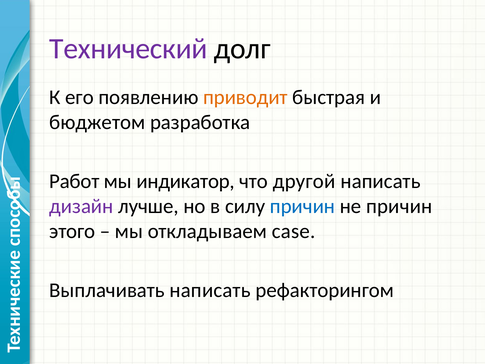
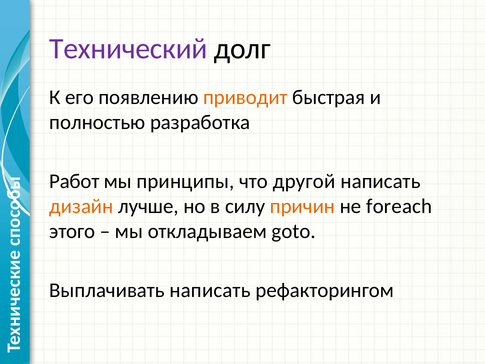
бюджетом: бюджетом -> полностью
индикатор: индикатор -> принципы
дизайн colour: purple -> orange
причин at (302, 206) colour: blue -> orange
не причин: причин -> foreach
case: case -> goto
